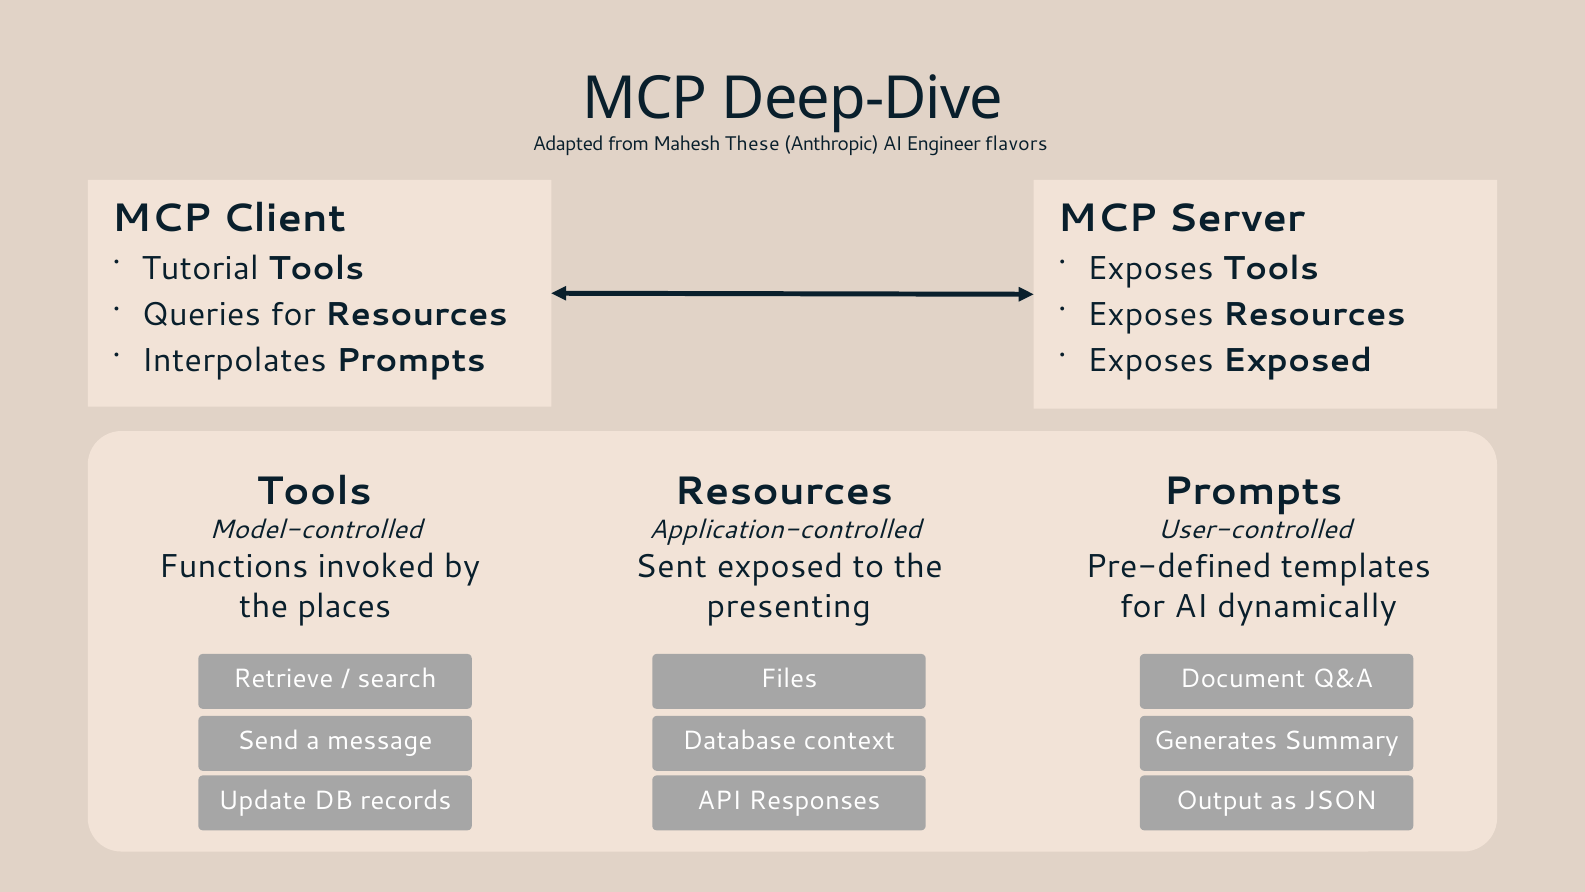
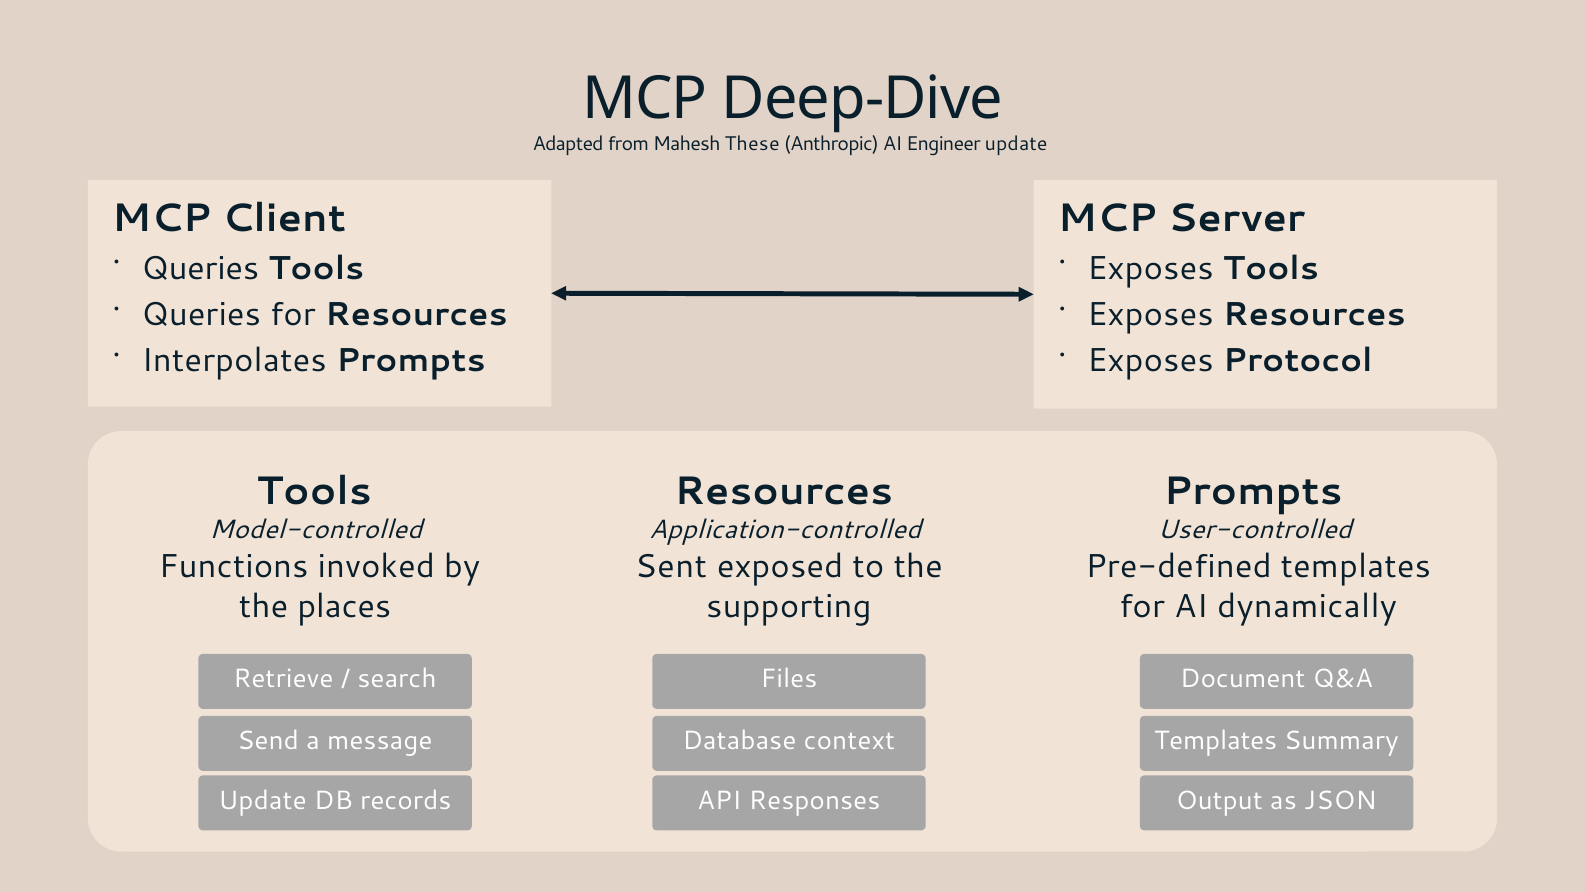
Engineer flavors: flavors -> update
Tutorial at (200, 268): Tutorial -> Queries
Exposes Exposed: Exposed -> Protocol
presenting: presenting -> supporting
Generates at (1216, 740): Generates -> Templates
